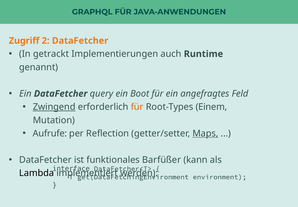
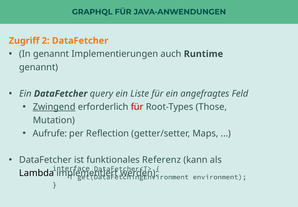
In getrackt: getrackt -> genannt
Boot: Boot -> Liste
für at (137, 107) colour: orange -> red
Einem: Einem -> Those
Maps underline: present -> none
Barfüßer: Barfüßer -> Referenz
